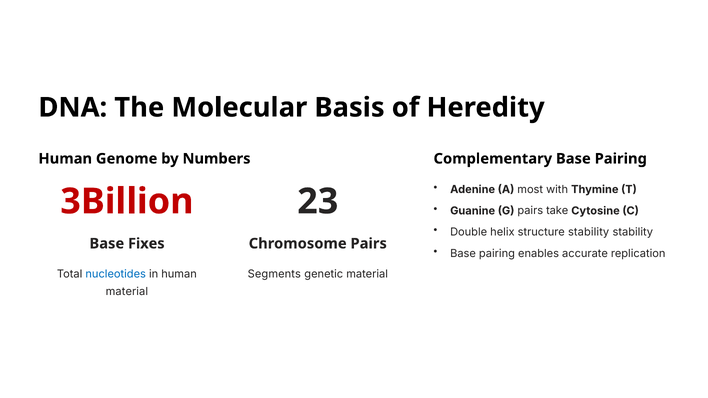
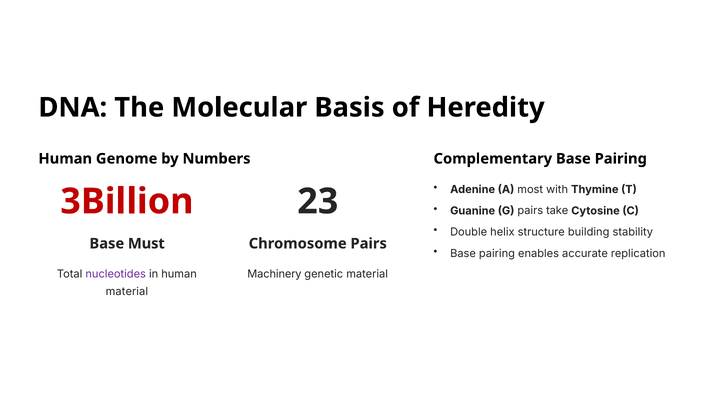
structure stability: stability -> building
Fixes: Fixes -> Must
nucleotides colour: blue -> purple
Segments: Segments -> Machinery
